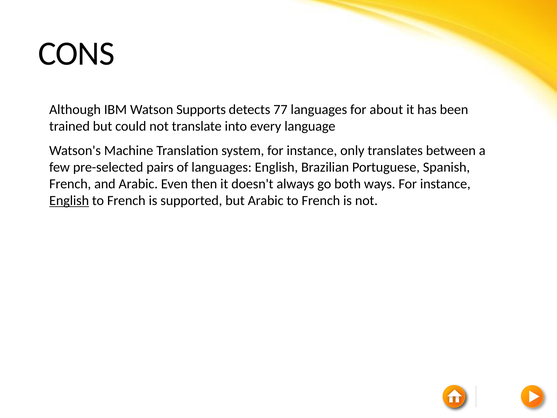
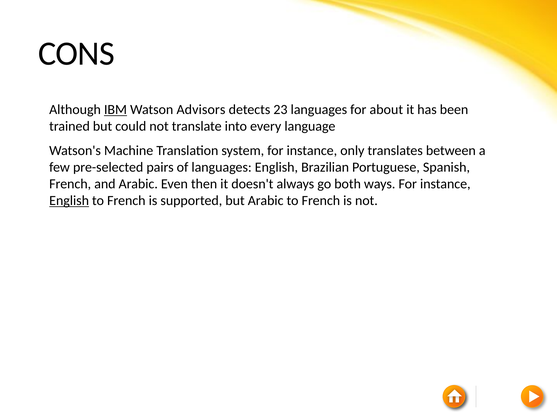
IBM underline: none -> present
Supports: Supports -> Advisors
77: 77 -> 23
